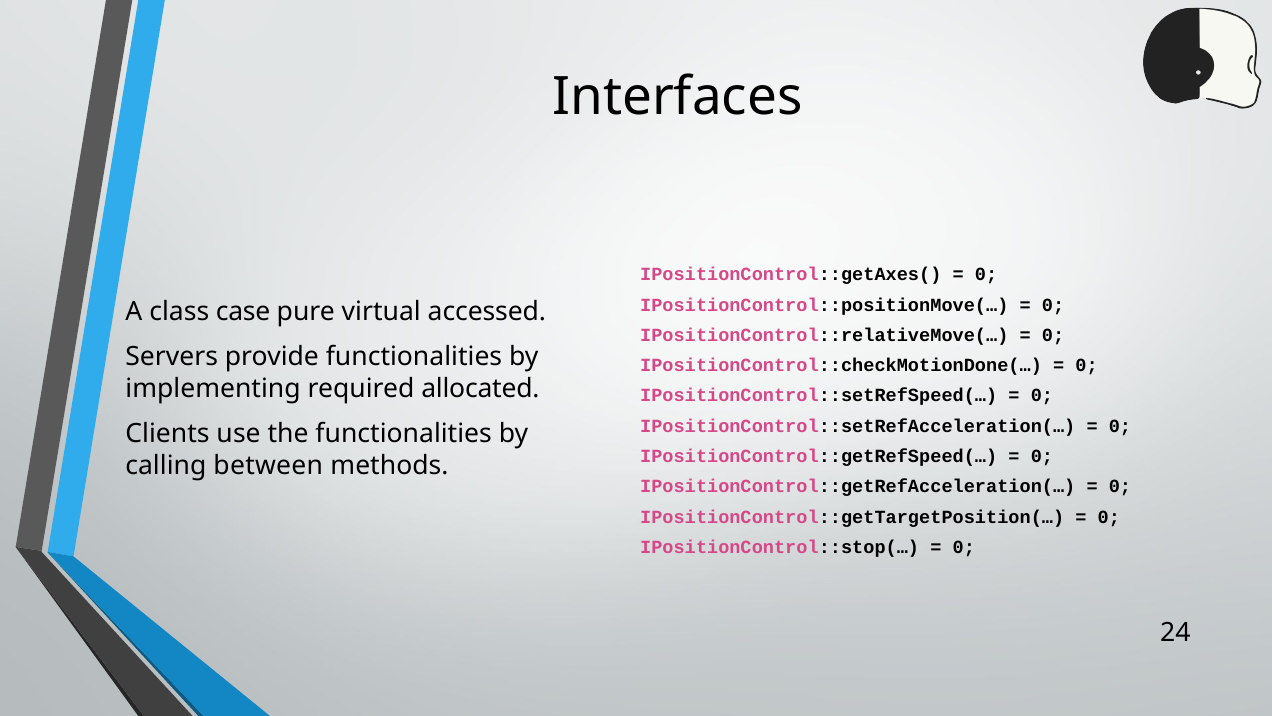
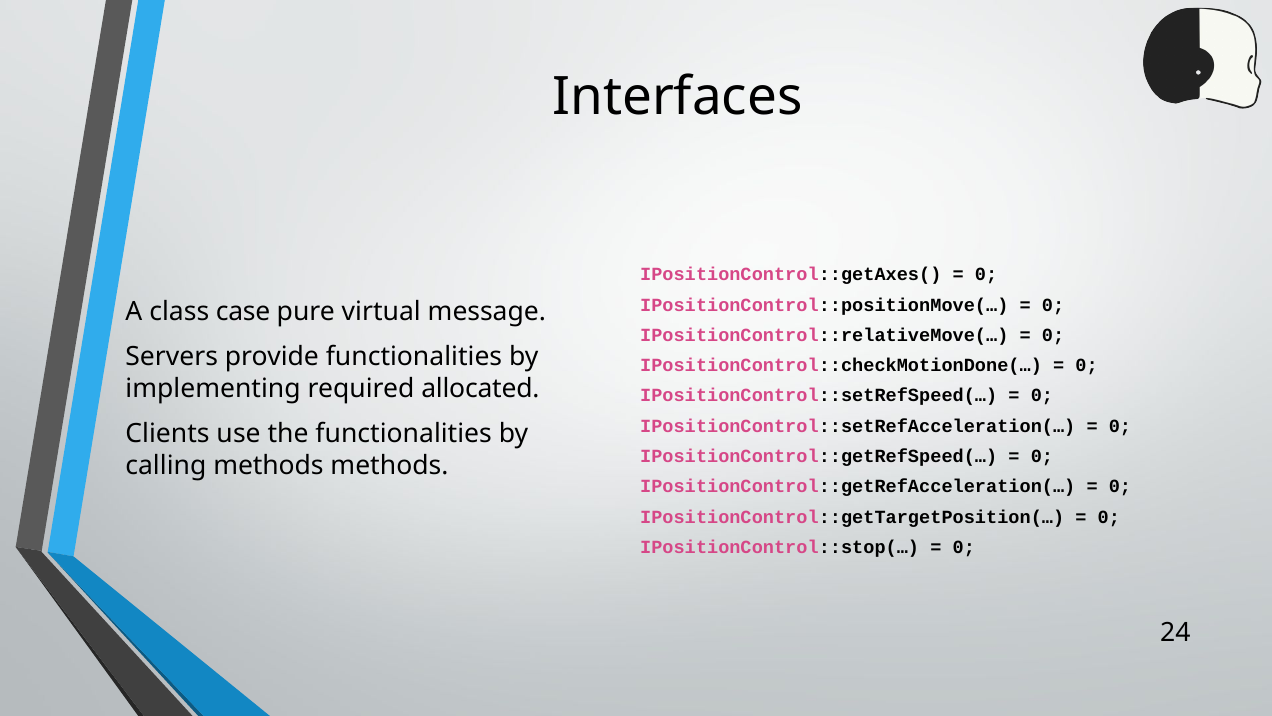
accessed: accessed -> message
calling between: between -> methods
